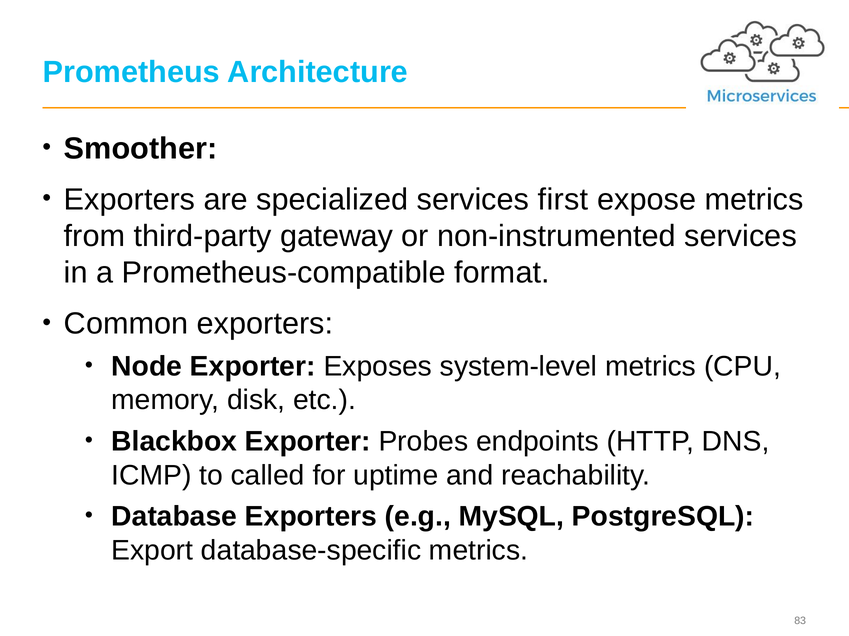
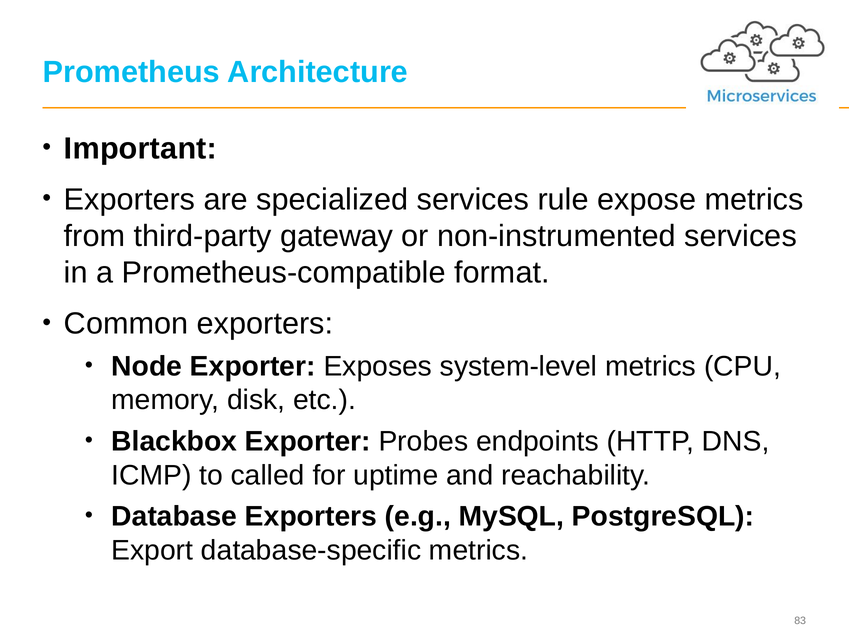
Smoother: Smoother -> Important
first: first -> rule
